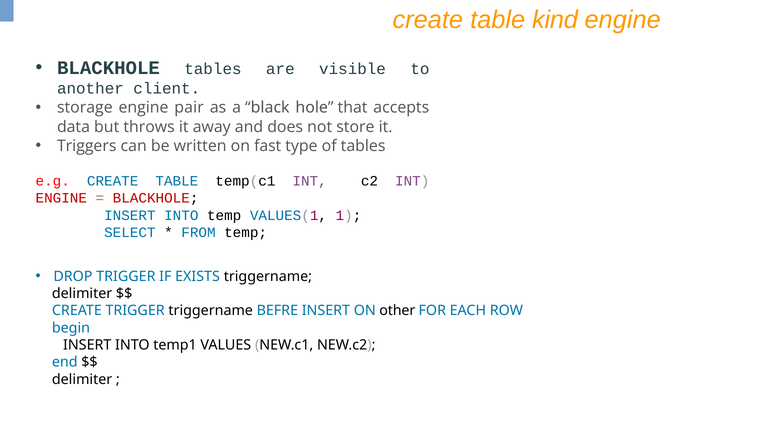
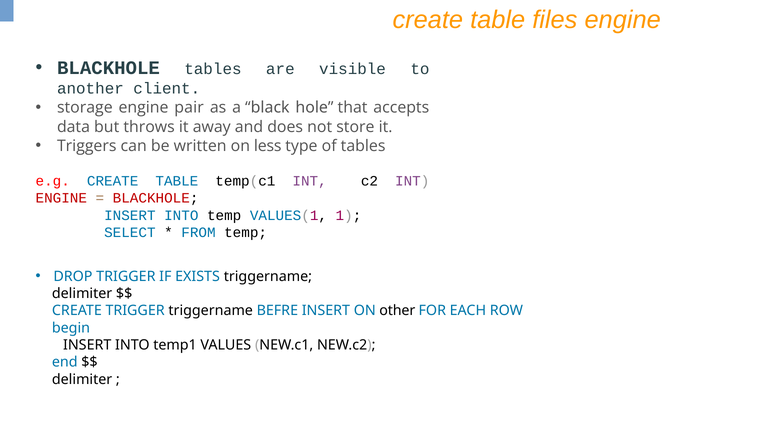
kind: kind -> files
fast: fast -> less
